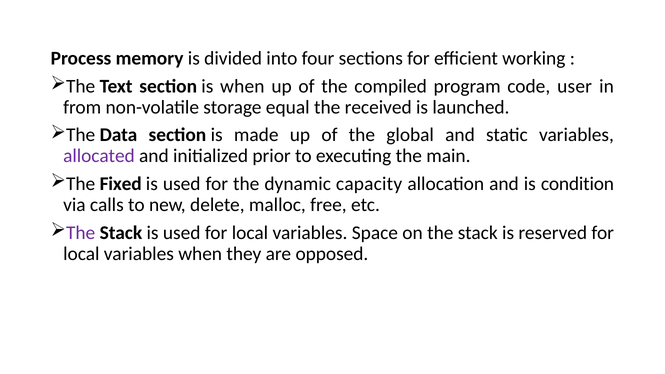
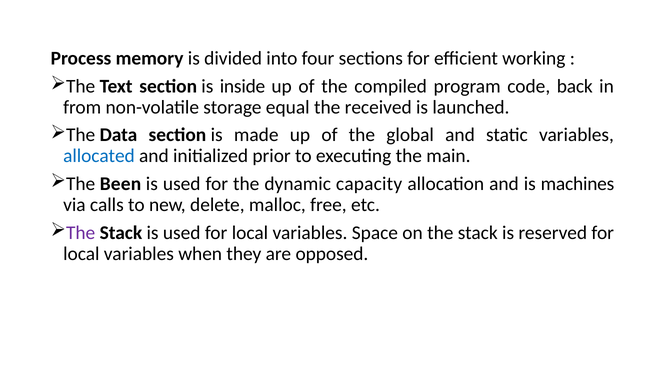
is when: when -> inside
user: user -> back
allocated colour: purple -> blue
Fixed: Fixed -> Been
condition: condition -> machines
